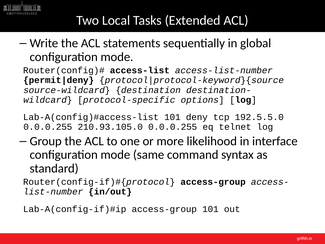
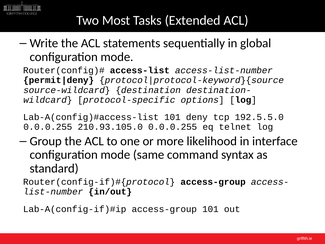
Local: Local -> Most
